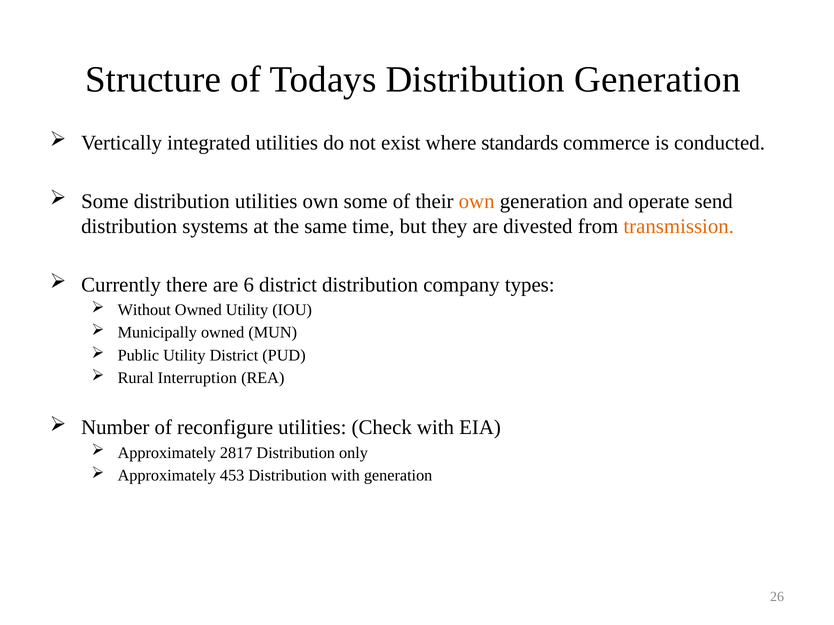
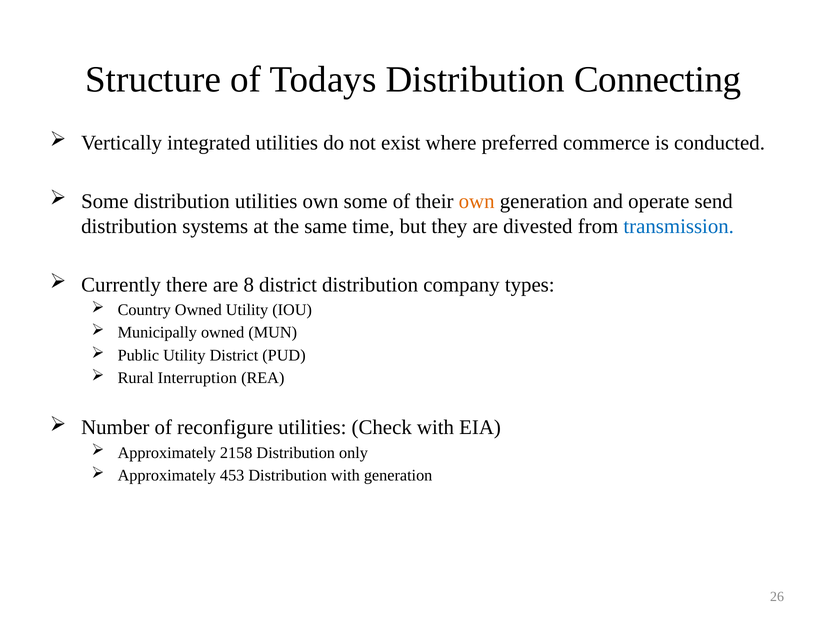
Distribution Generation: Generation -> Connecting
standards: standards -> preferred
transmission colour: orange -> blue
6: 6 -> 8
Without: Without -> Country
2817: 2817 -> 2158
